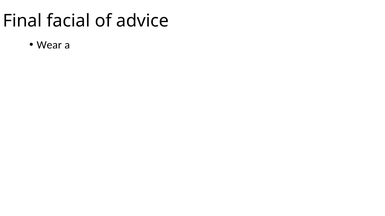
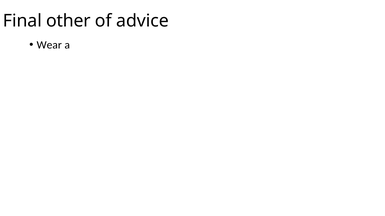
facial: facial -> other
